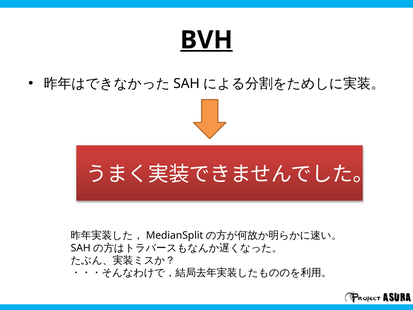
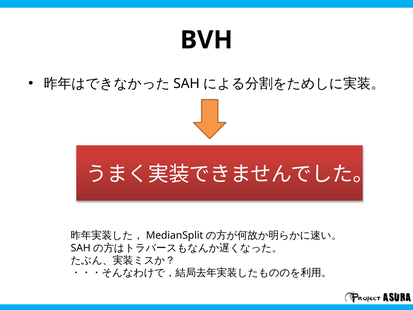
BVH underline: present -> none
